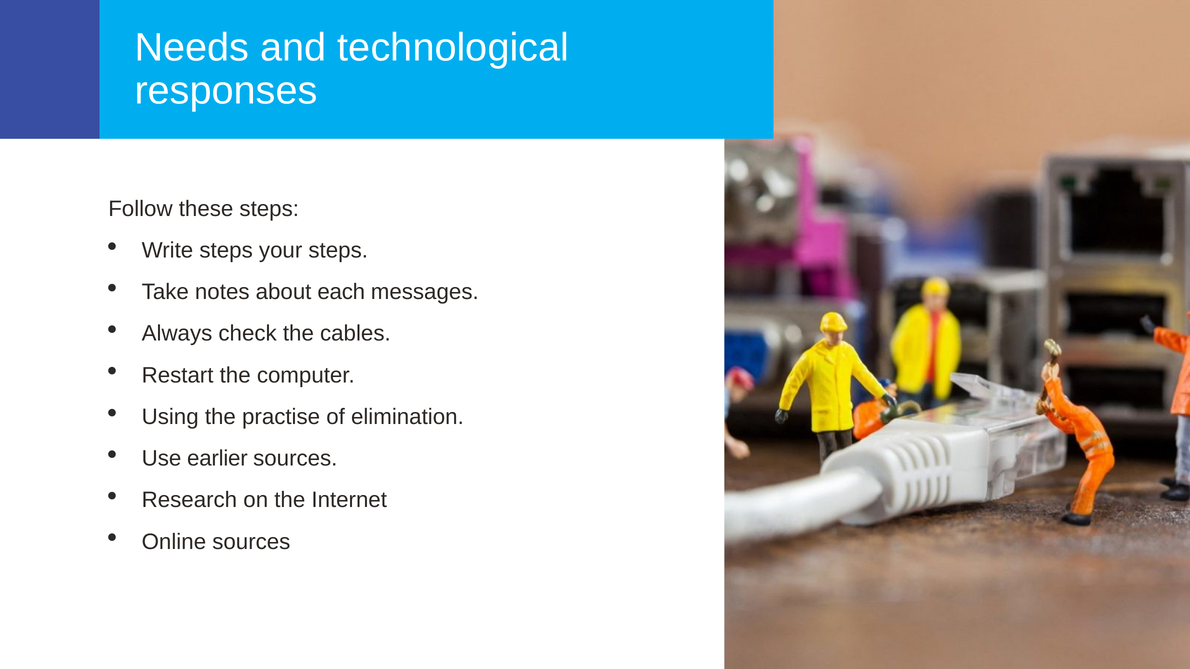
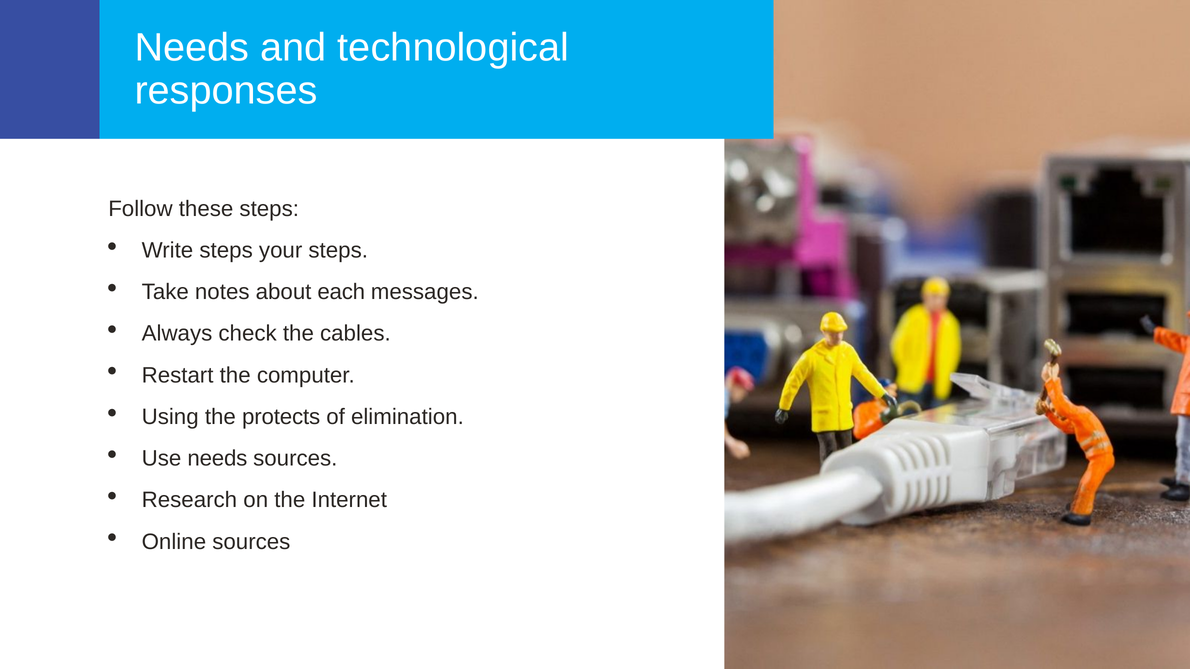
practise: practise -> protects
Use earlier: earlier -> needs
